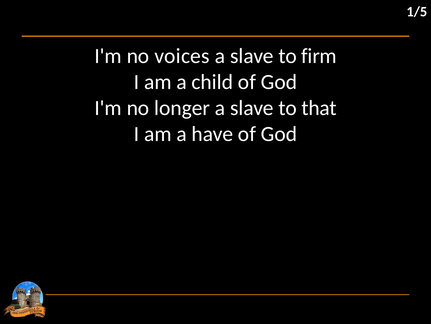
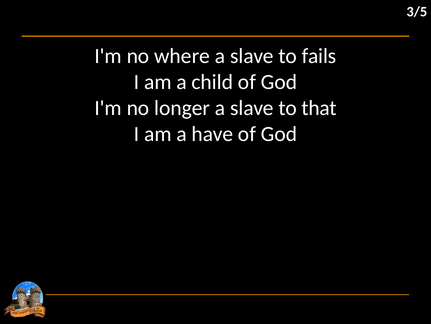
1/5: 1/5 -> 3/5
voices: voices -> where
firm: firm -> fails
